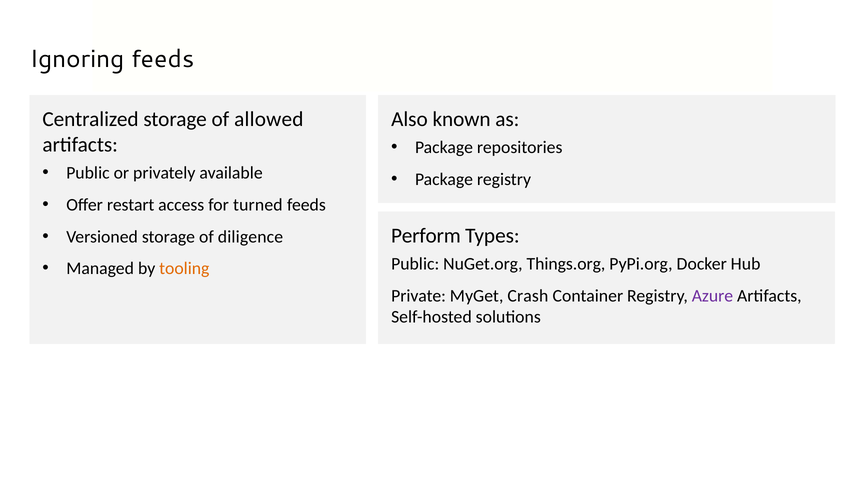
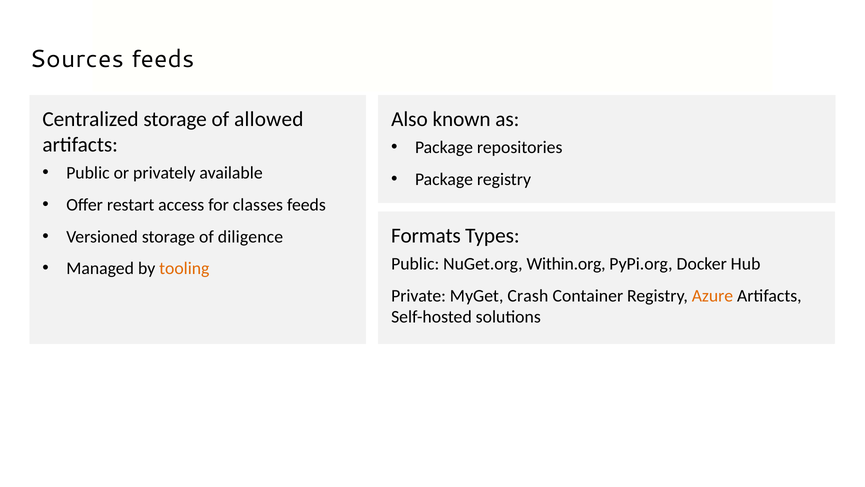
Ignoring: Ignoring -> Sources
turned: turned -> classes
Perform: Perform -> Formats
Things.org: Things.org -> Within.org
Azure colour: purple -> orange
